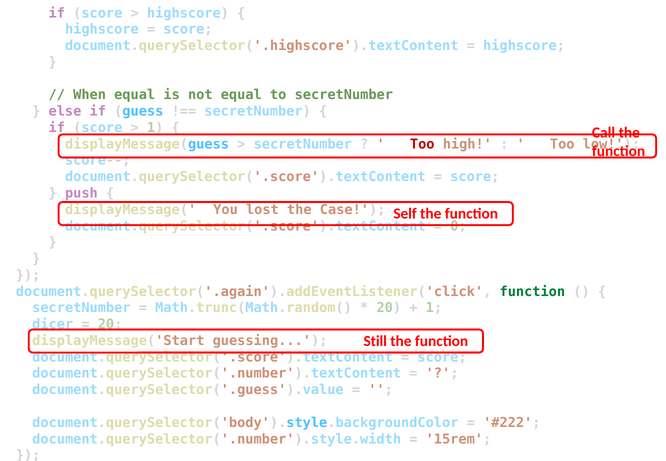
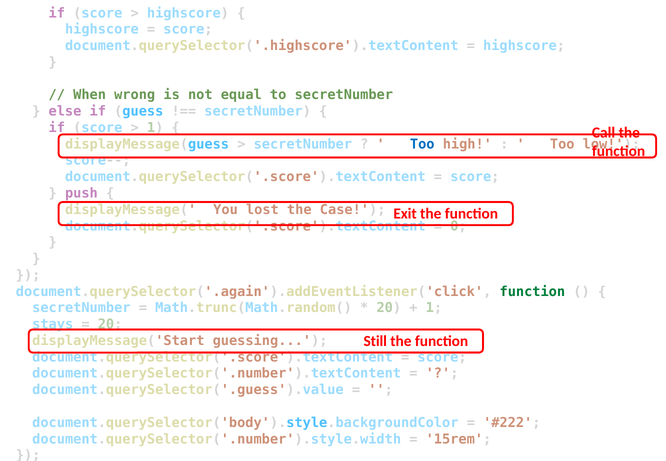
When equal: equal -> wrong
Too at (422, 144) colour: red -> blue
Self: Self -> Exit
dicer: dicer -> stays
